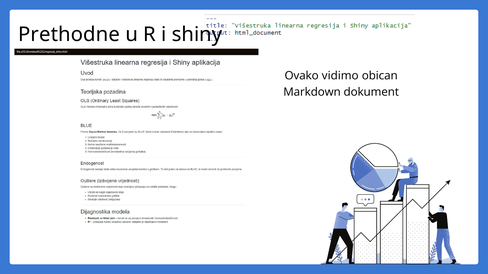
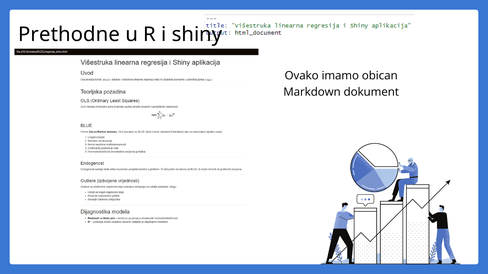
vidimo: vidimo -> imamo
